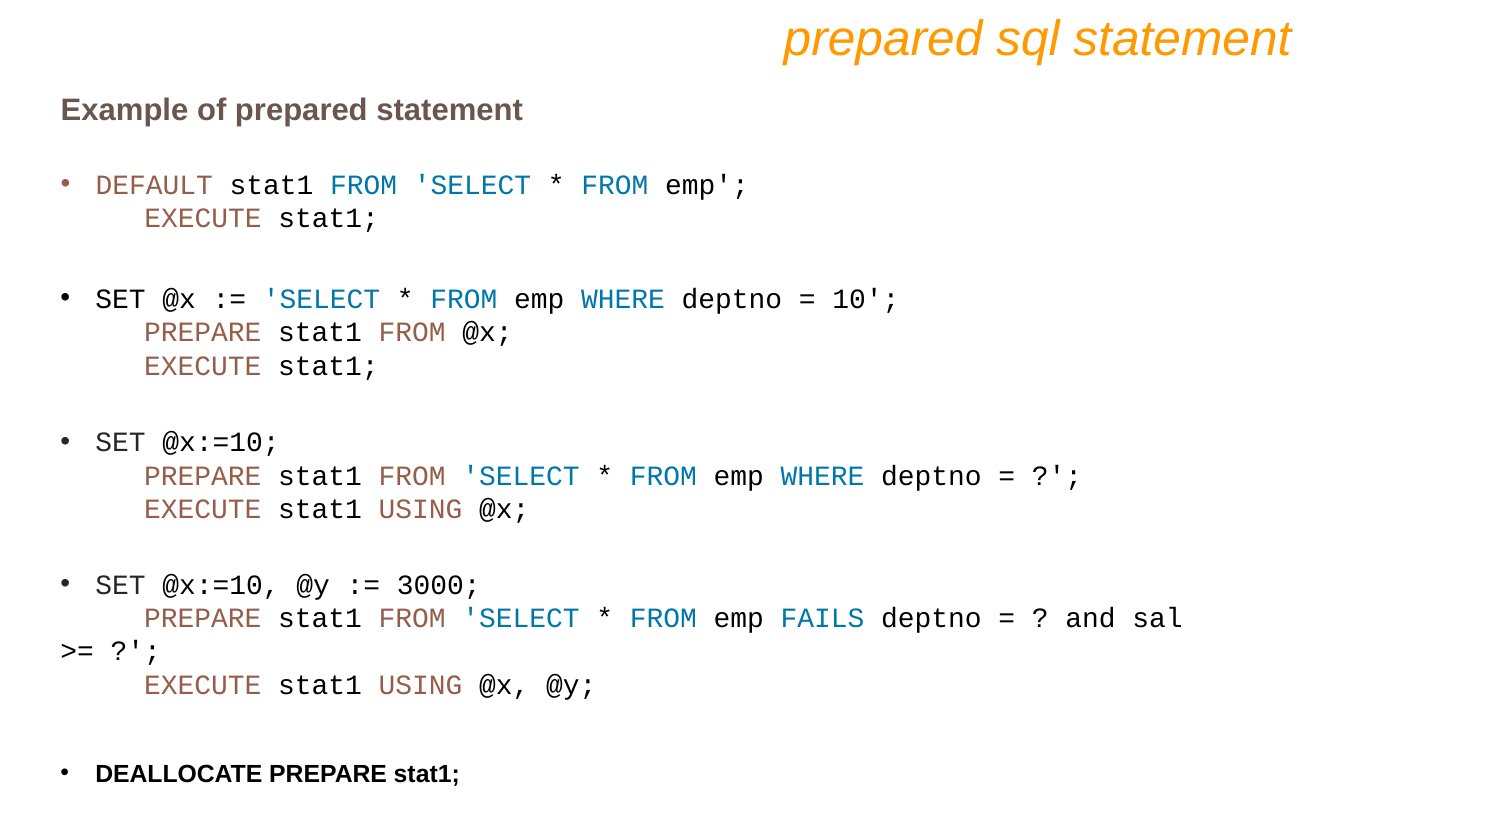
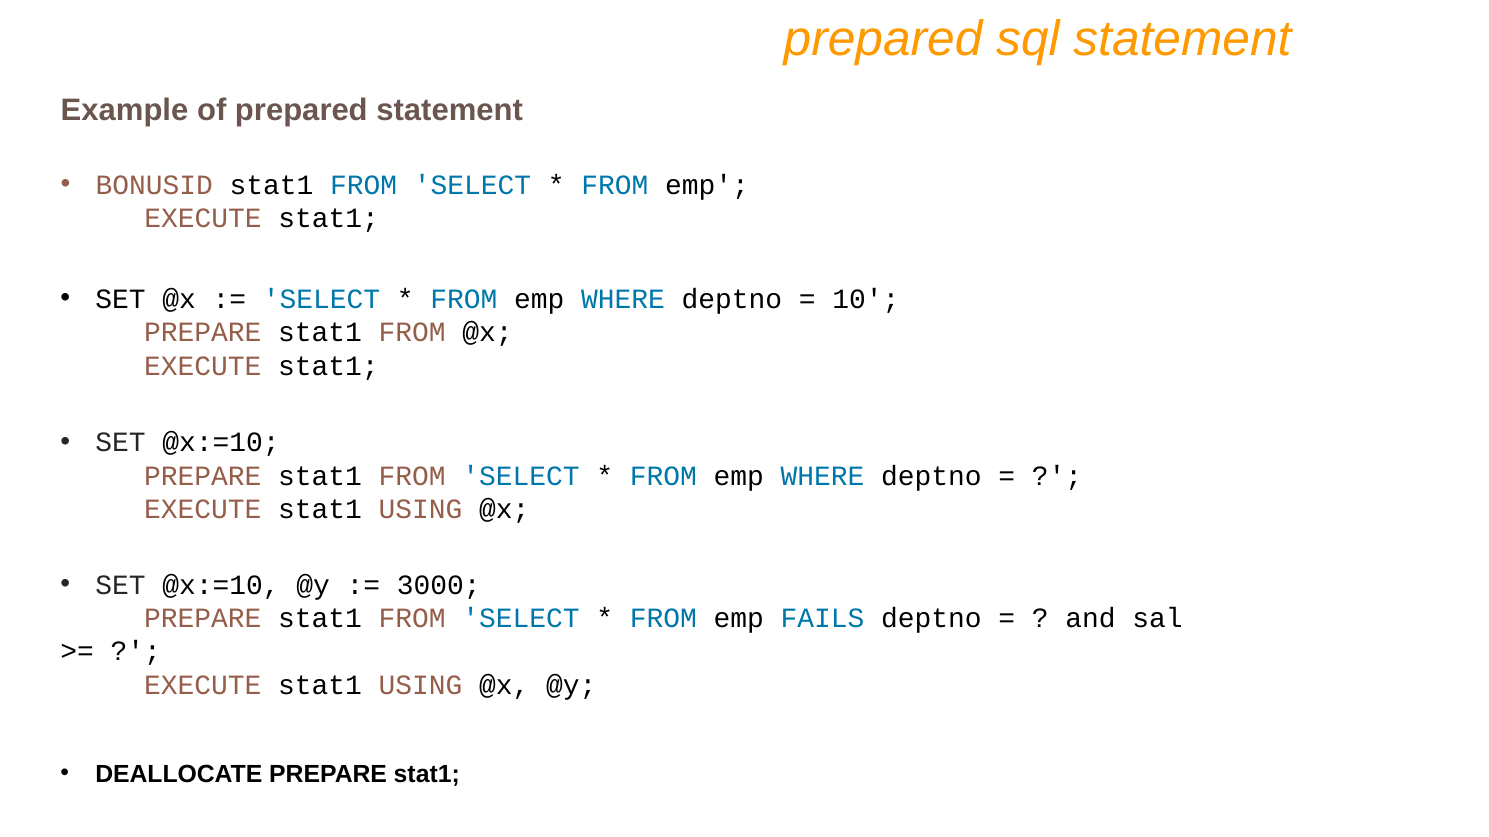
DEFAULT: DEFAULT -> BONUSID
